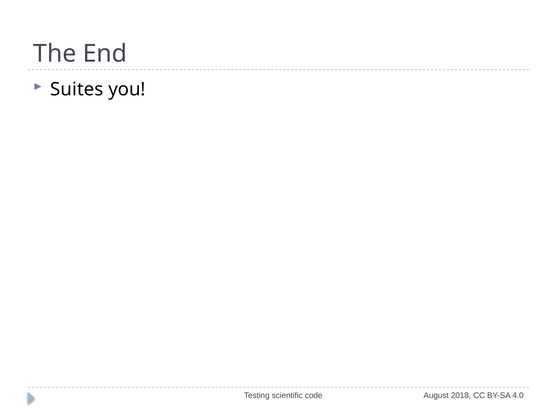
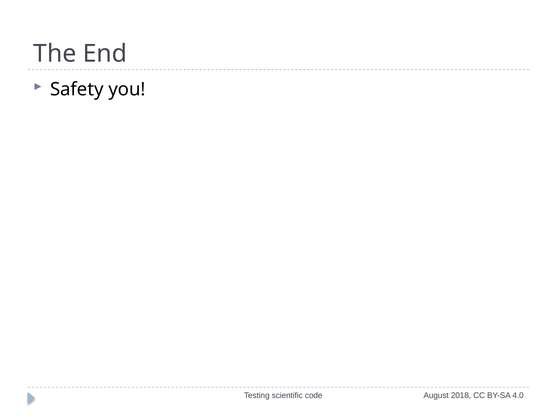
Suites: Suites -> Safety
